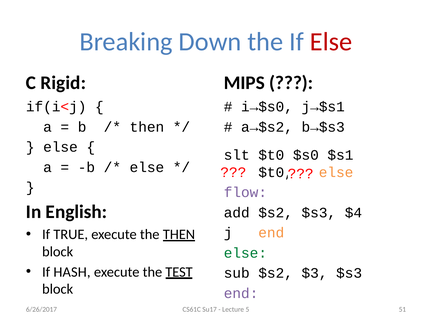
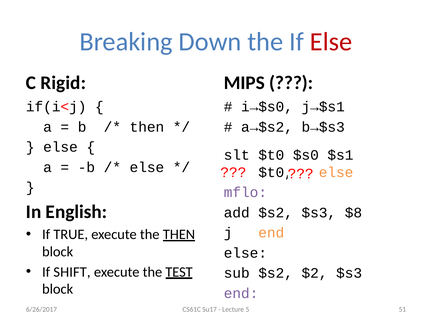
flow: flow -> mflo
$4: $4 -> $8
else at (245, 253) colour: green -> black
HASH: HASH -> SHIFT
$3: $3 -> $2
